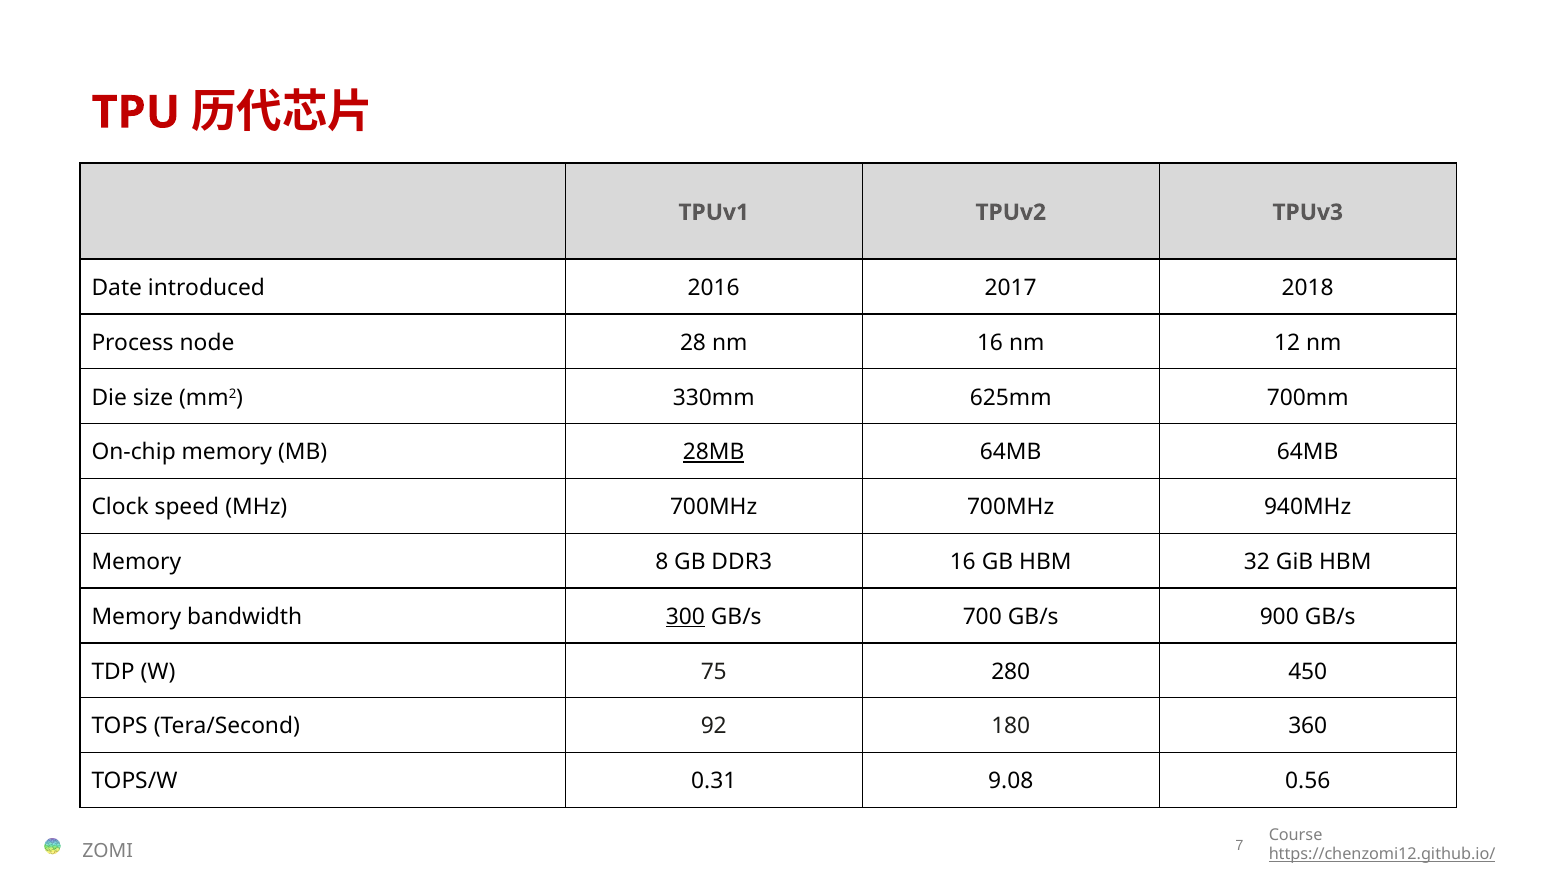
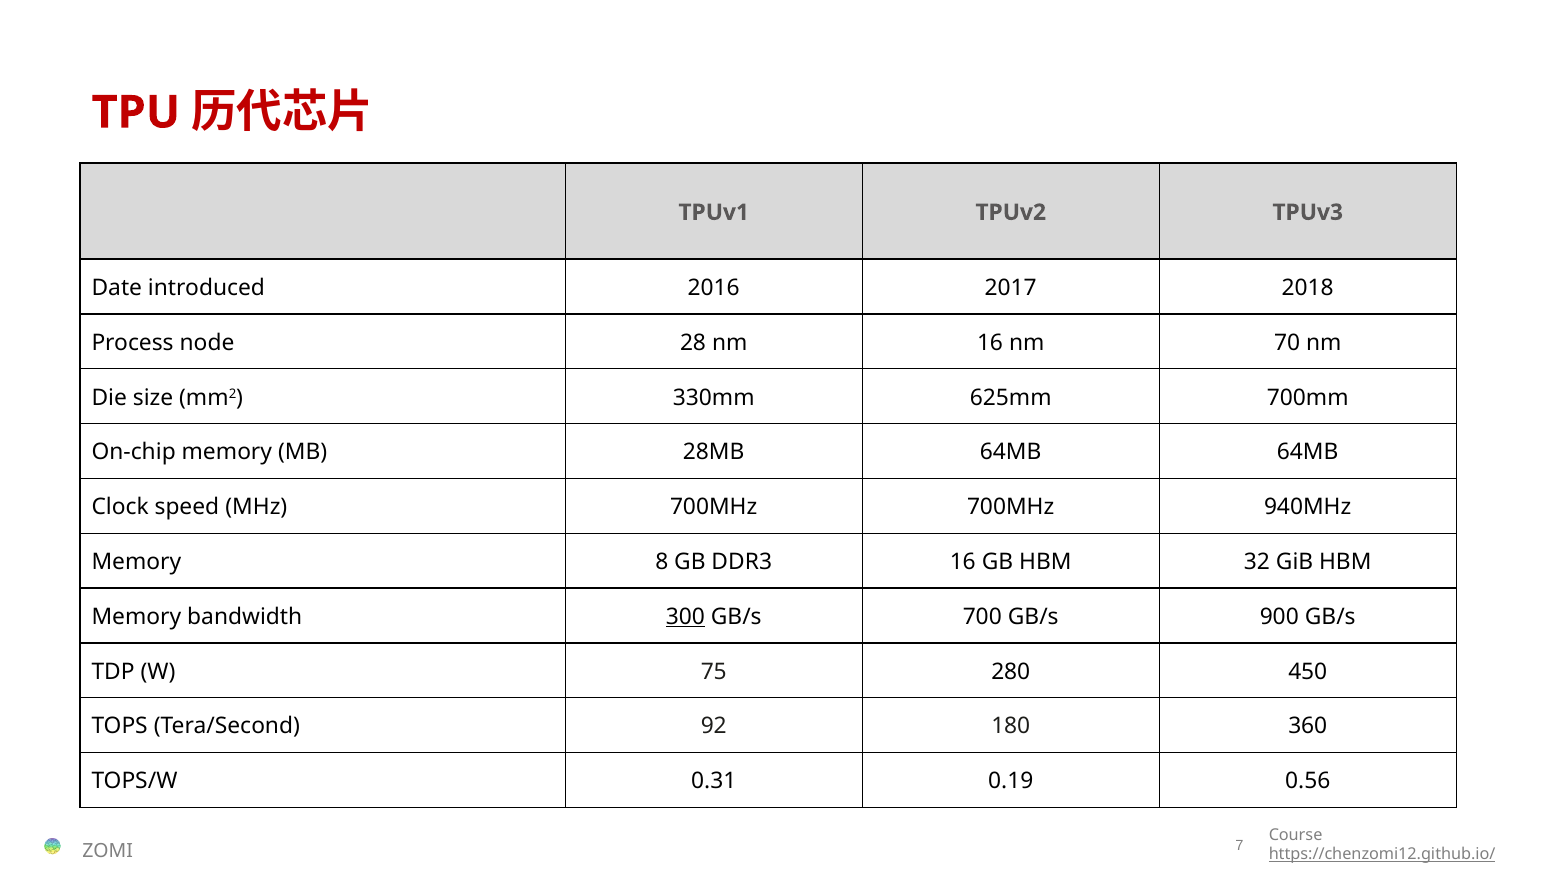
12: 12 -> 70
28MB underline: present -> none
9.08: 9.08 -> 0.19
